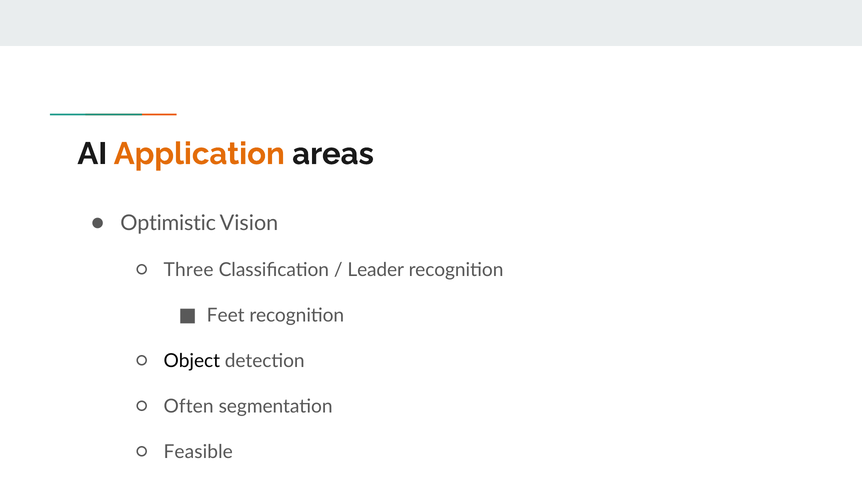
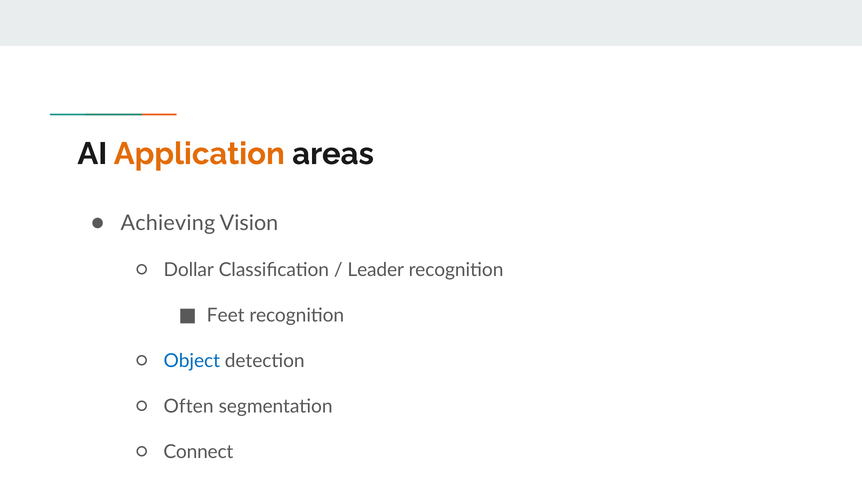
Optimistic: Optimistic -> Achieving
Three: Three -> Dollar
Object colour: black -> blue
Feasible: Feasible -> Connect
